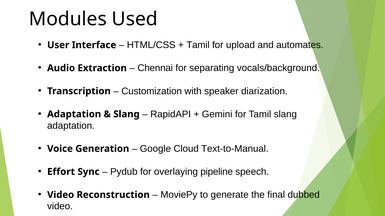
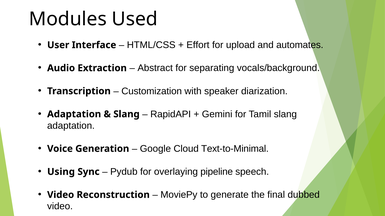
Tamil at (198, 45): Tamil -> Effort
Chennai: Chennai -> Abstract
Text-to-Manual: Text-to-Manual -> Text-to-Minimal
Effort: Effort -> Using
